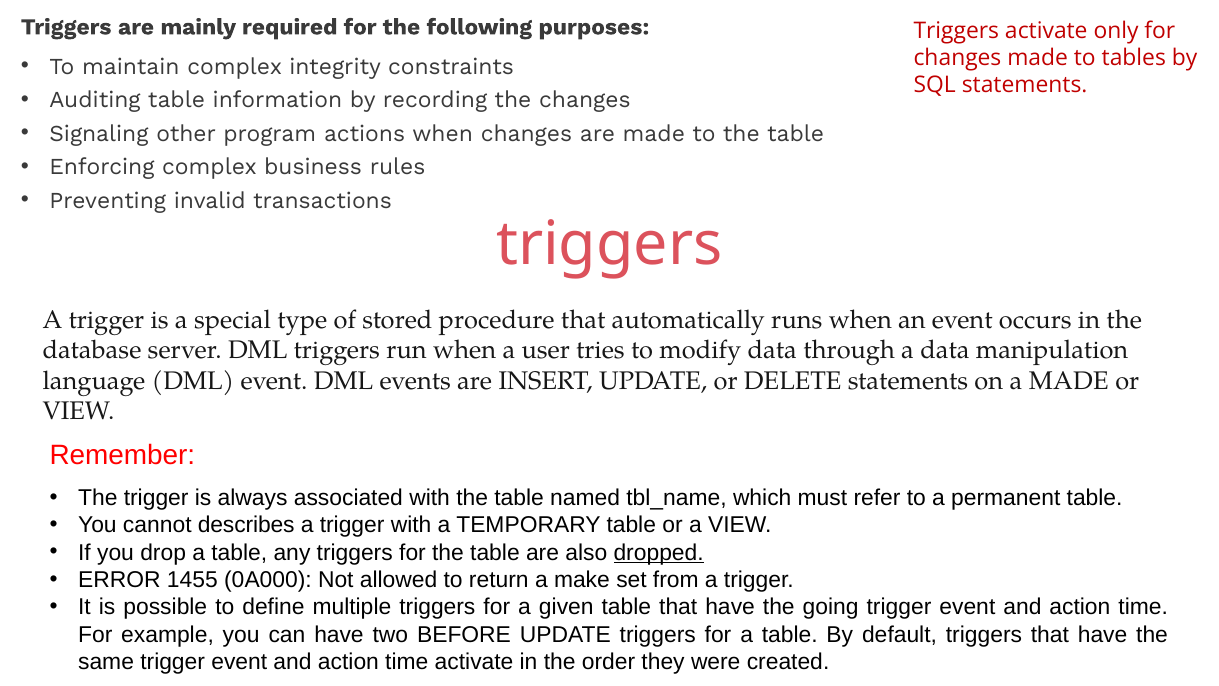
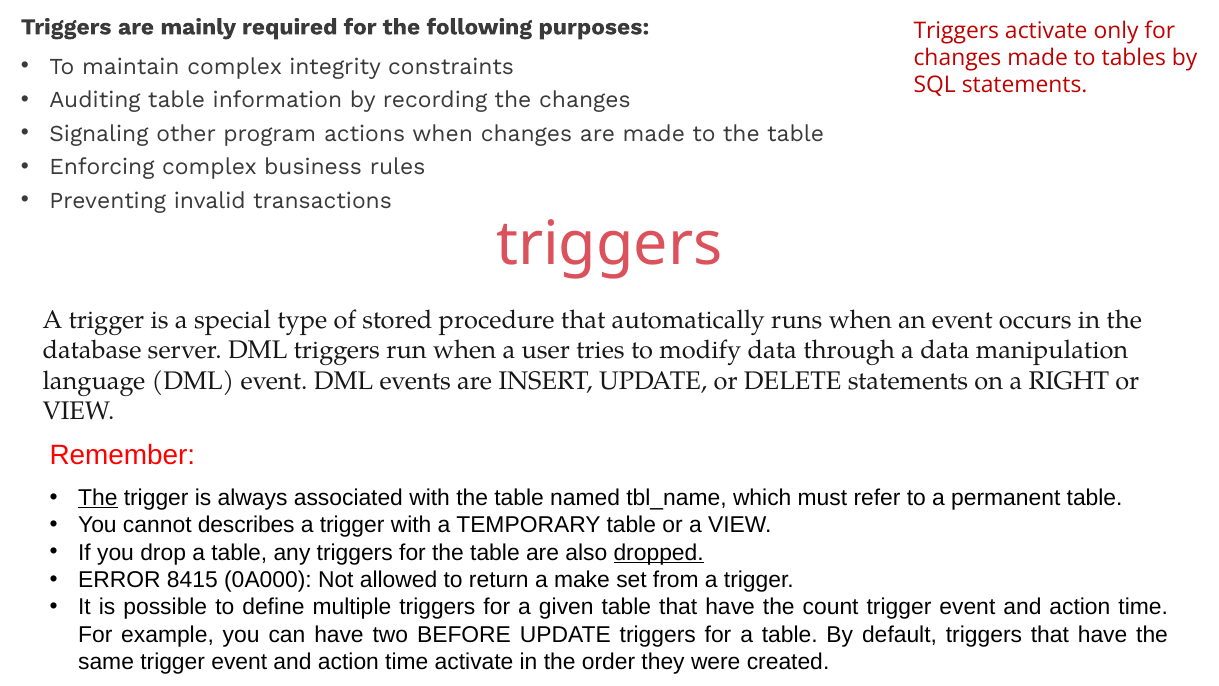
a MADE: MADE -> RIGHT
The at (98, 497) underline: none -> present
1455: 1455 -> 8415
going: going -> count
